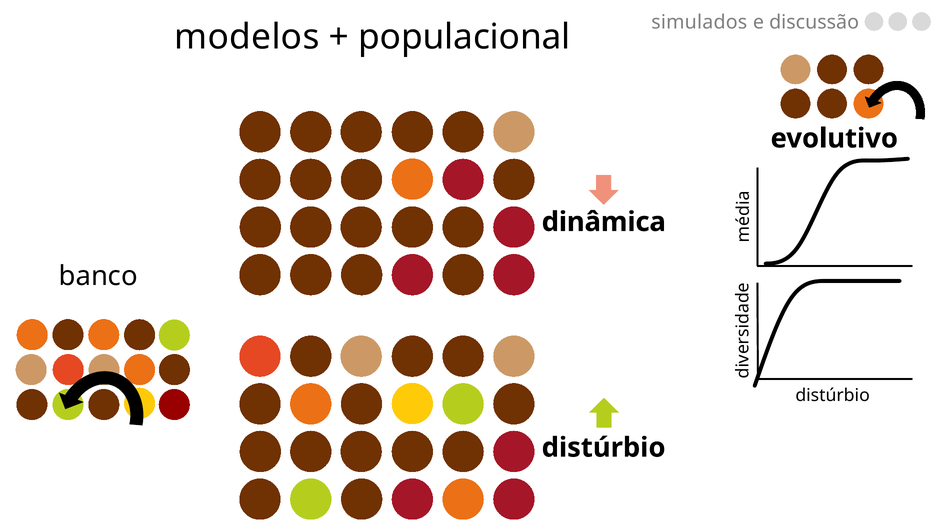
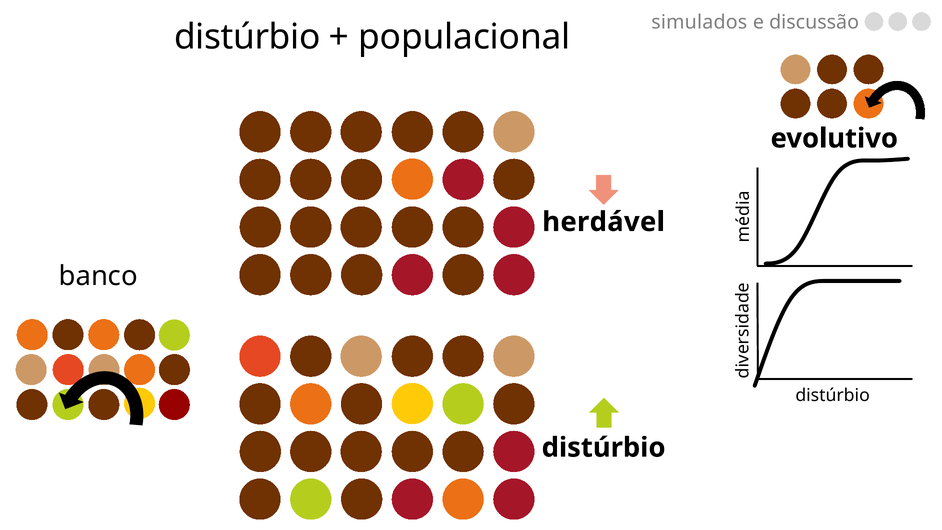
modelos at (247, 37): modelos -> distúrbio
dinâmica: dinâmica -> herdável
